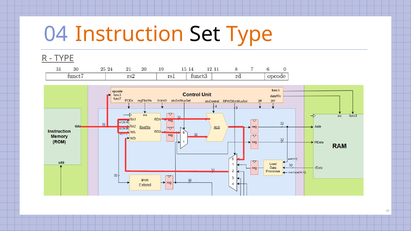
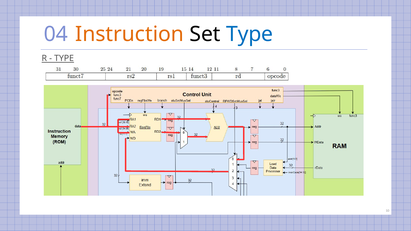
Type at (250, 34) colour: orange -> blue
